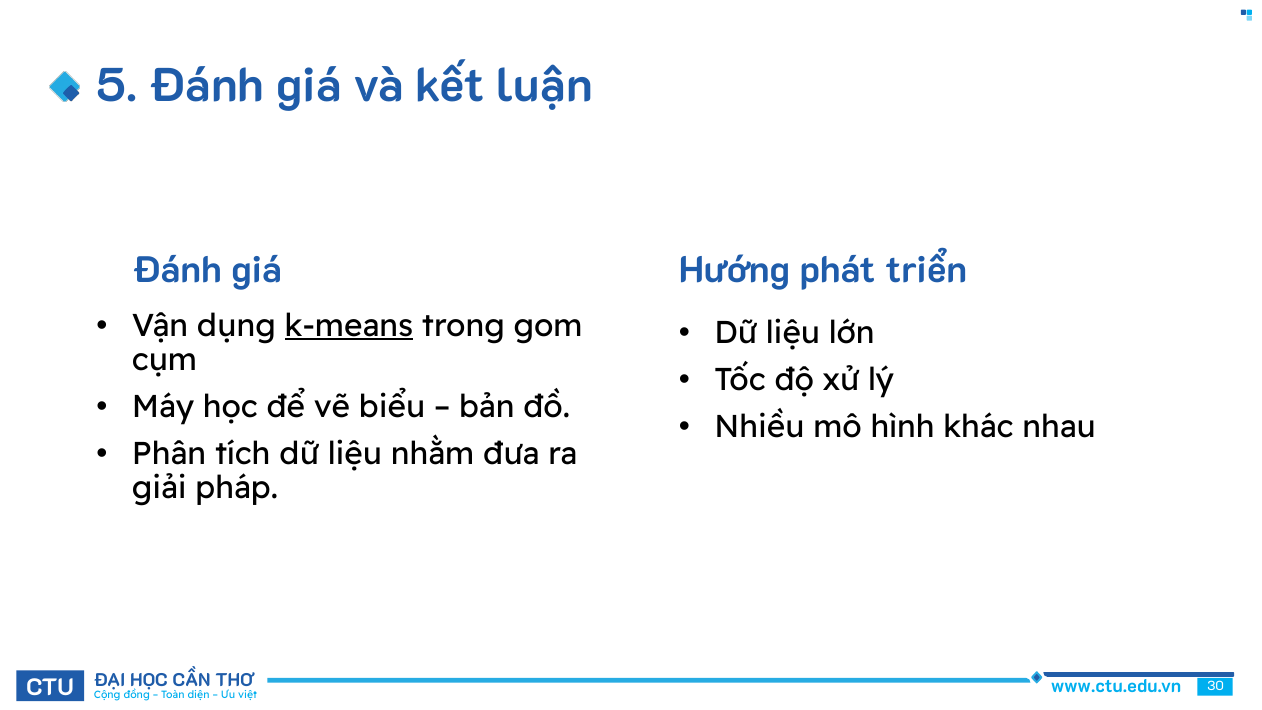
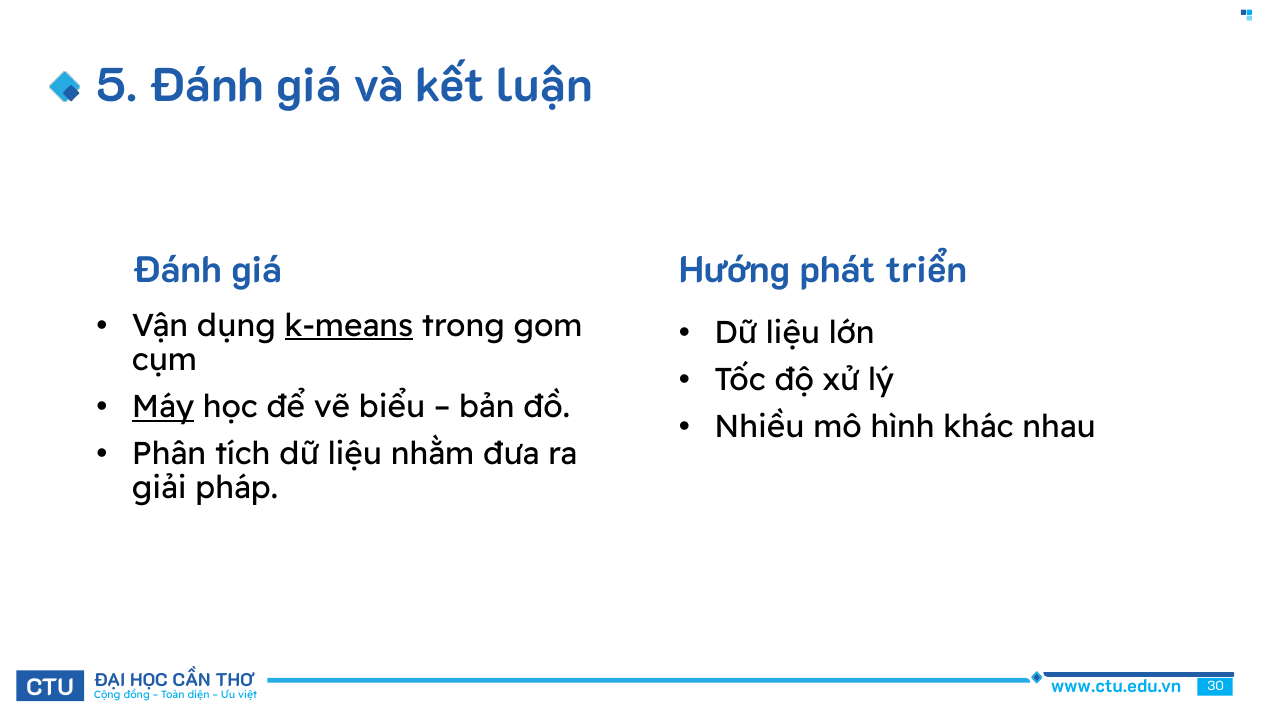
Máy underline: none -> present
